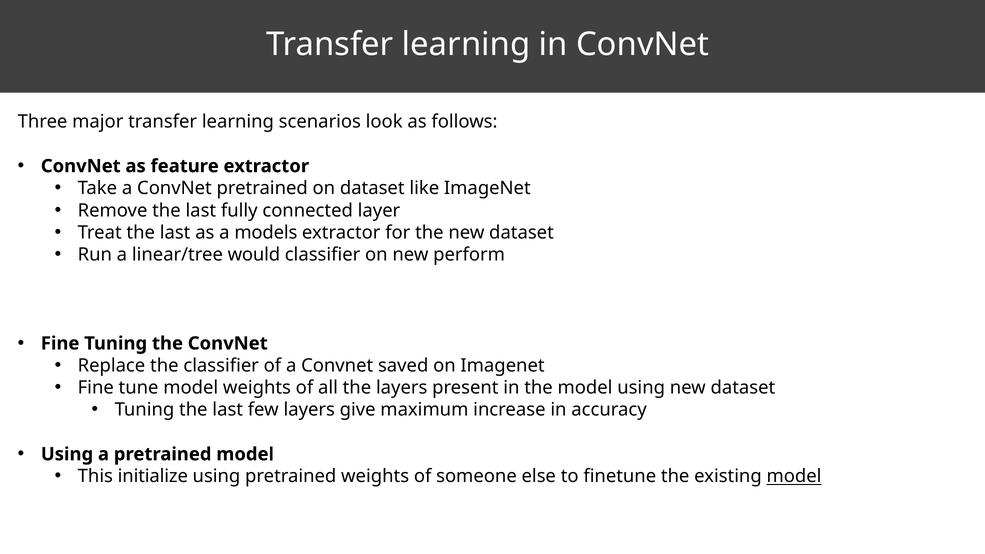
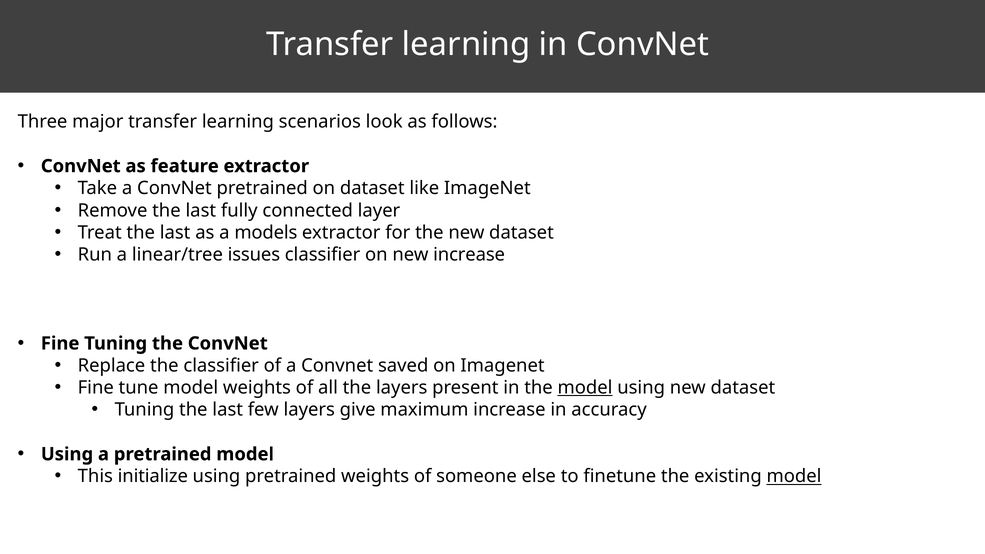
would: would -> issues
new perform: perform -> increase
model at (585, 388) underline: none -> present
